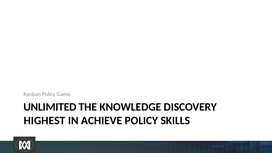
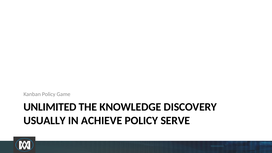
HIGHEST: HIGHEST -> USUALLY
SKILLS: SKILLS -> SERVE
